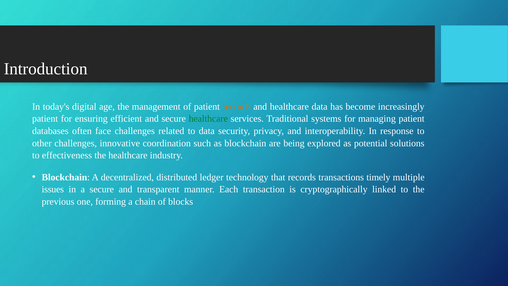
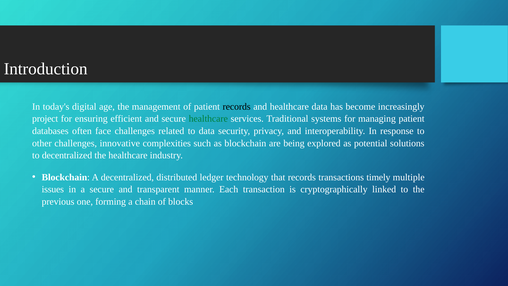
records at (237, 106) colour: orange -> black
patient at (45, 119): patient -> project
coordination: coordination -> complexities
to effectiveness: effectiveness -> decentralized
